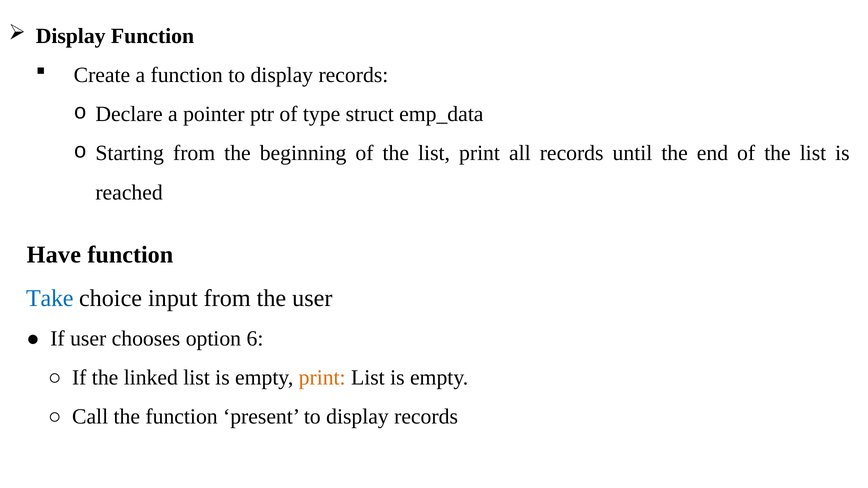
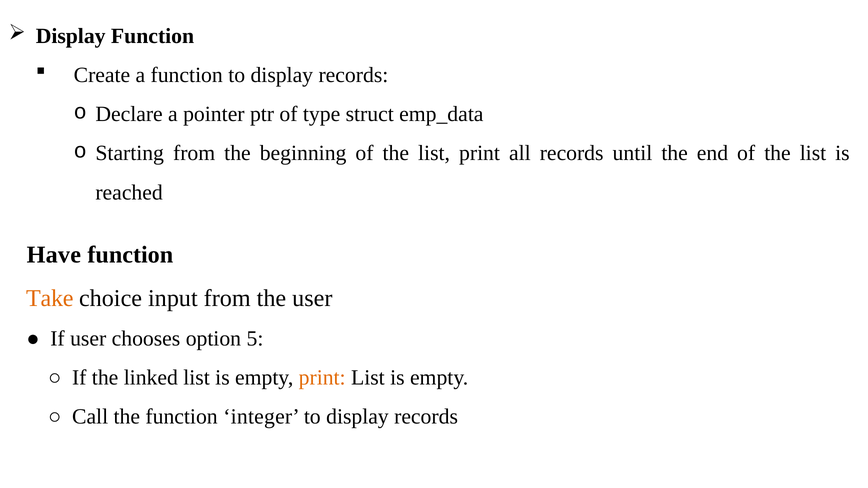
Take colour: blue -> orange
6: 6 -> 5
present: present -> integer
